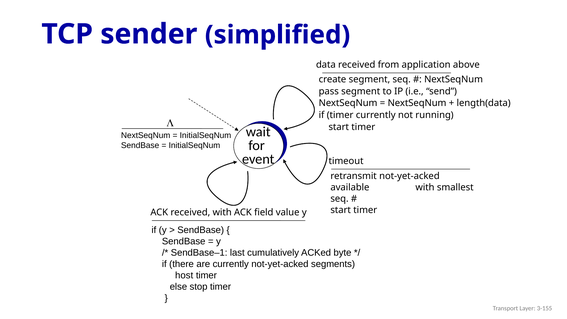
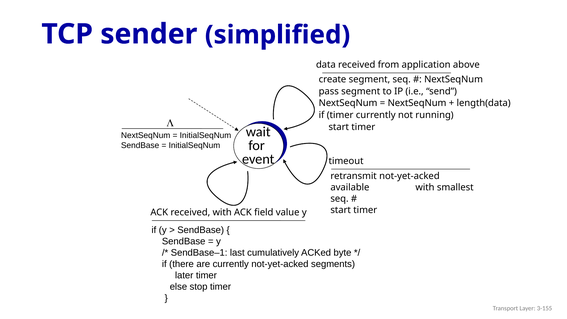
host: host -> later
